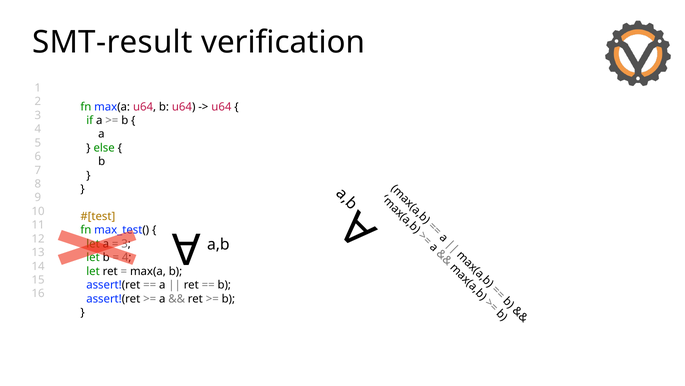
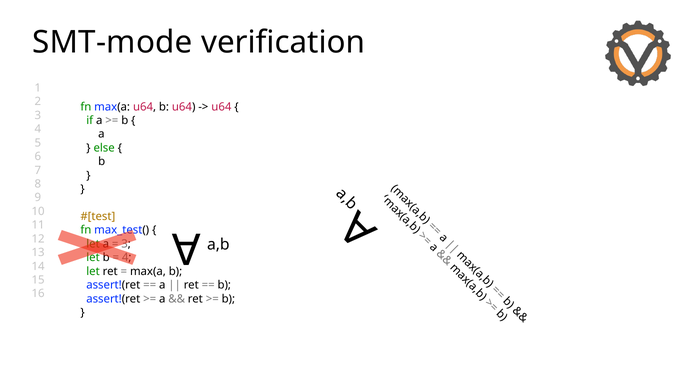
SMT-result: SMT-result -> SMT-mode
